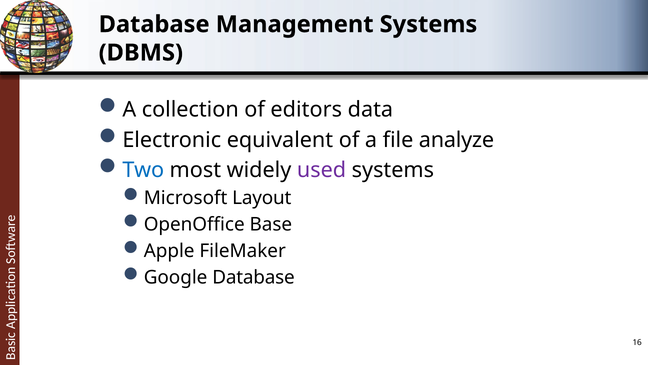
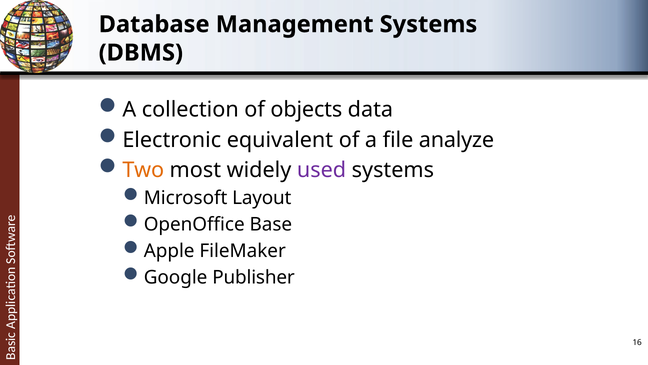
editors: editors -> objects
Two colour: blue -> orange
Google Database: Database -> Publisher
